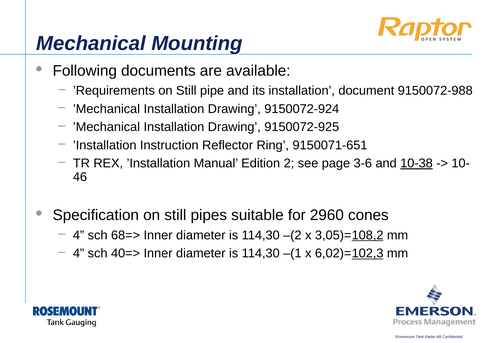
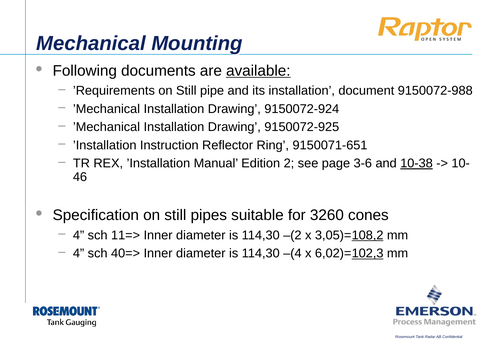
available underline: none -> present
2960: 2960 -> 3260
68=>: 68=> -> 11=>
–(1: –(1 -> –(4
